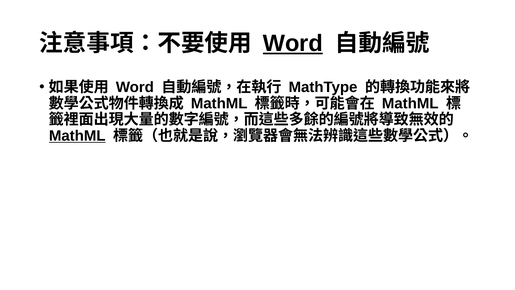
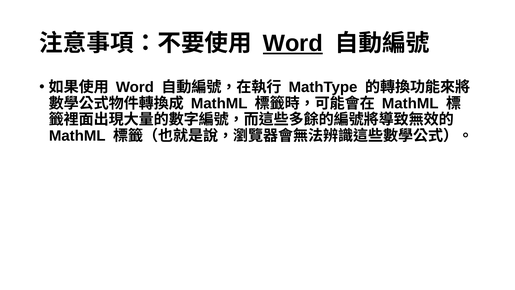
MathML at (77, 136) underline: present -> none
